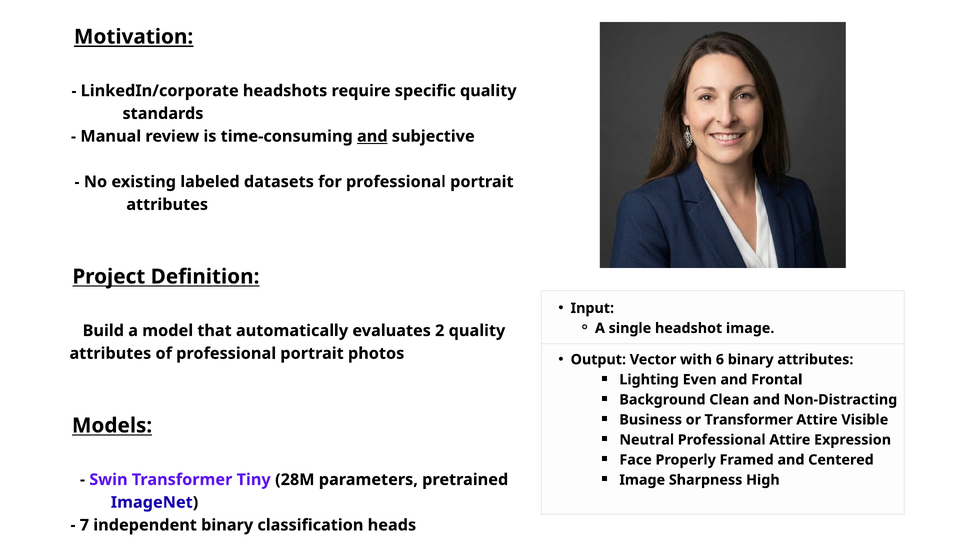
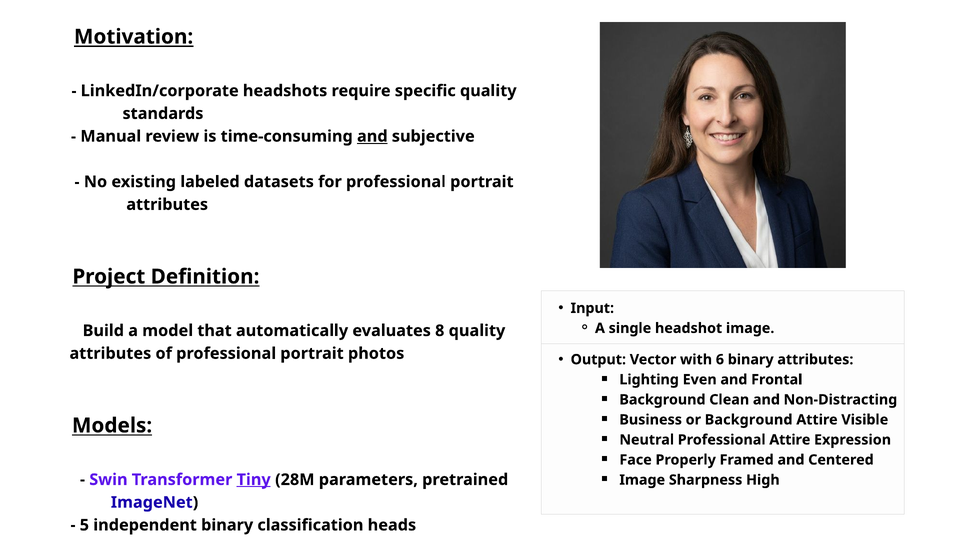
2: 2 -> 8
or Transformer: Transformer -> Background
Tiny underline: none -> present
7: 7 -> 5
